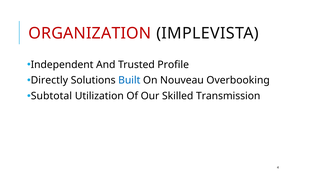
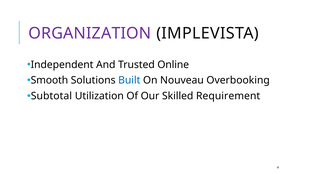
ORGANIZATION colour: red -> purple
Profile: Profile -> Online
Directly: Directly -> Smooth
Transmission: Transmission -> Requirement
